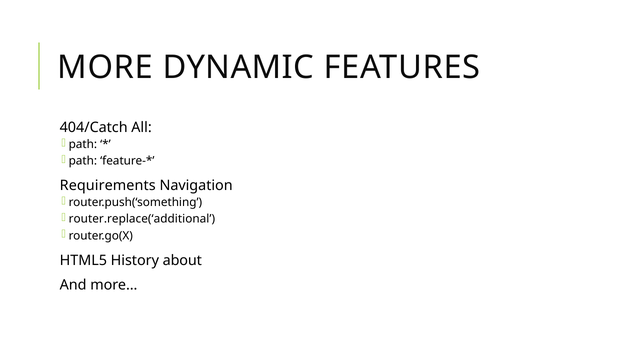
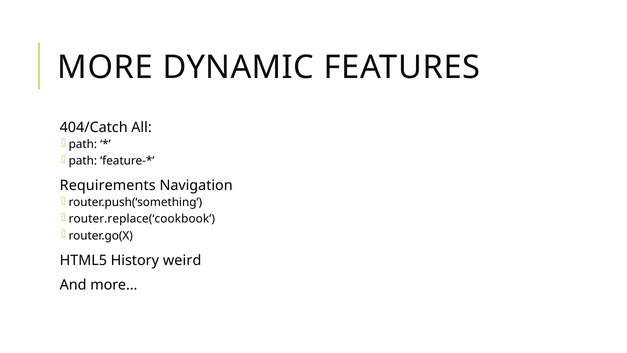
router.replace(‘additional: router.replace(‘additional -> router.replace(‘cookbook
about: about -> weird
